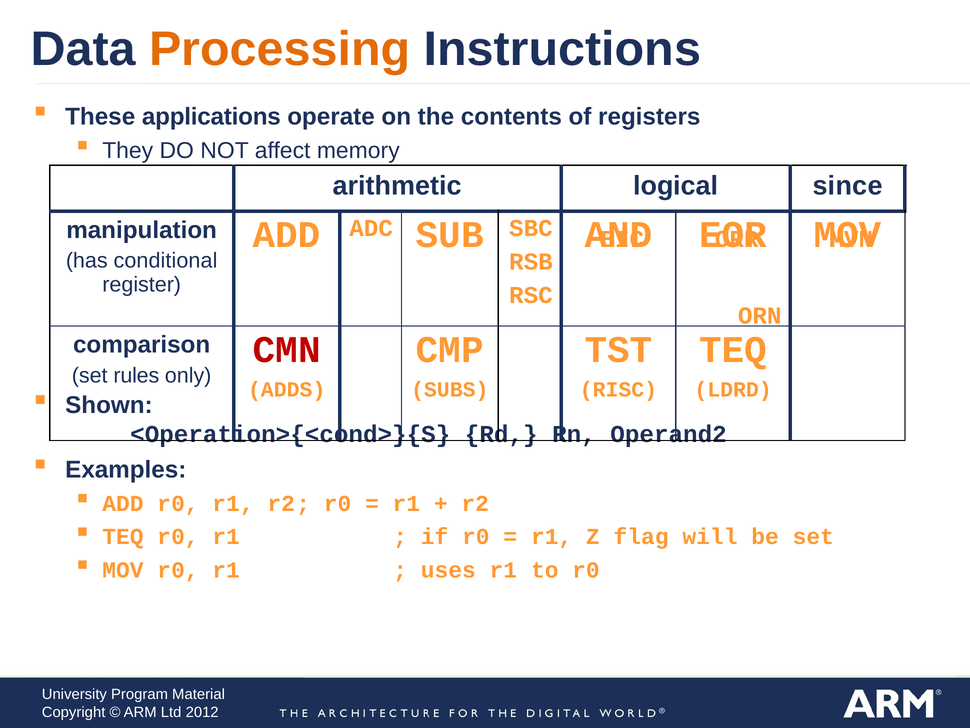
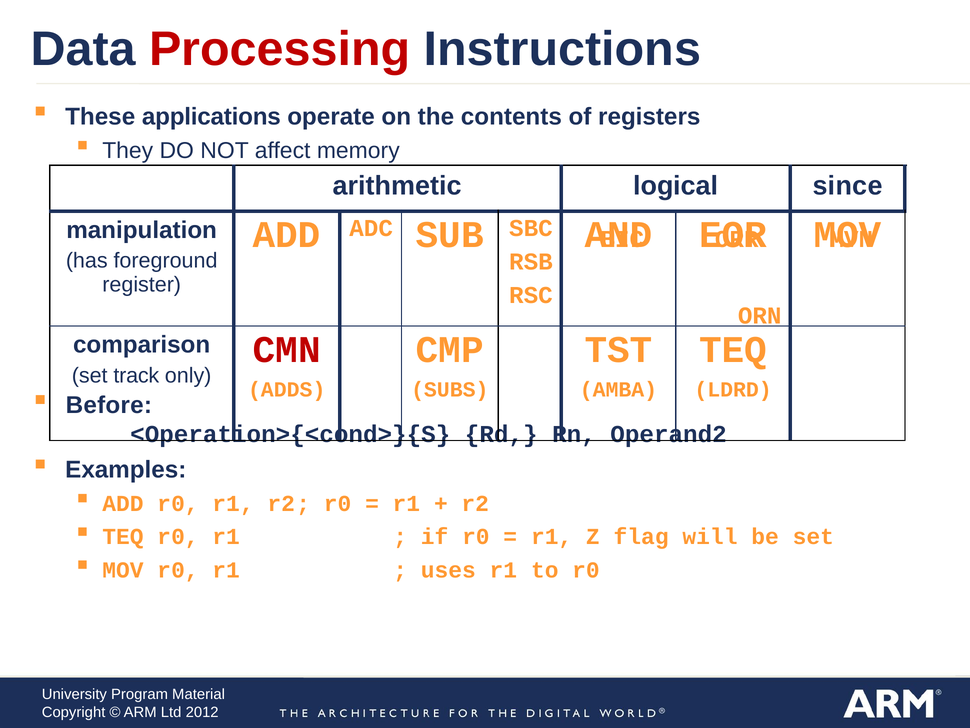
Processing colour: orange -> red
conditional: conditional -> foreground
rules: rules -> track
RISC: RISC -> AMBA
Shown: Shown -> Before
